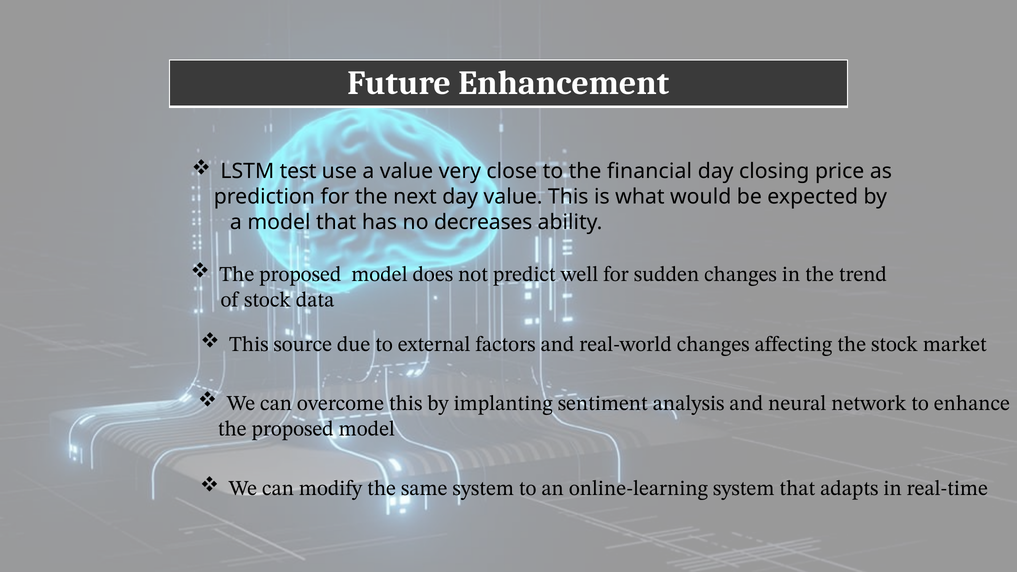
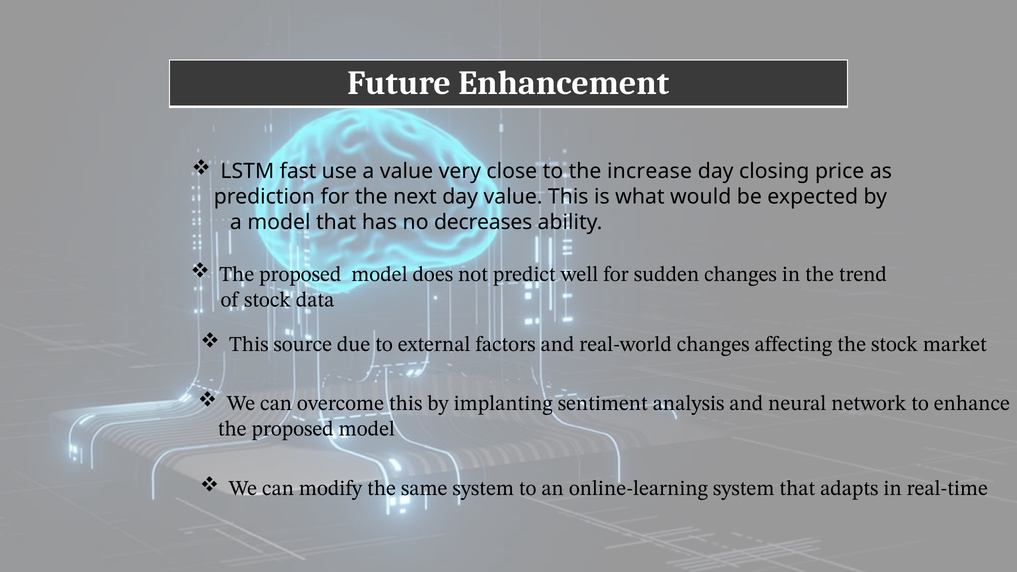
test: test -> fast
financial: financial -> increase
